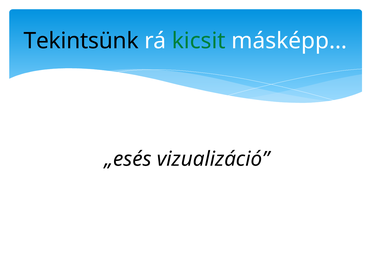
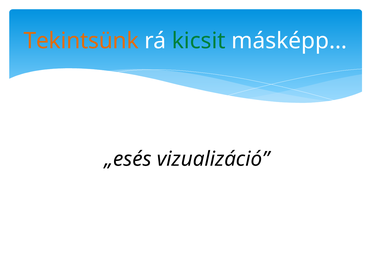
Tekintsünk colour: black -> orange
